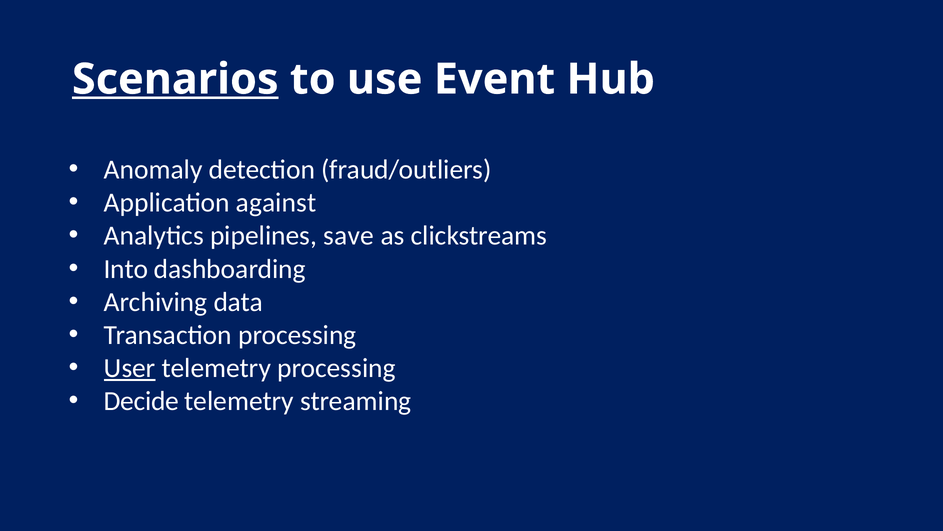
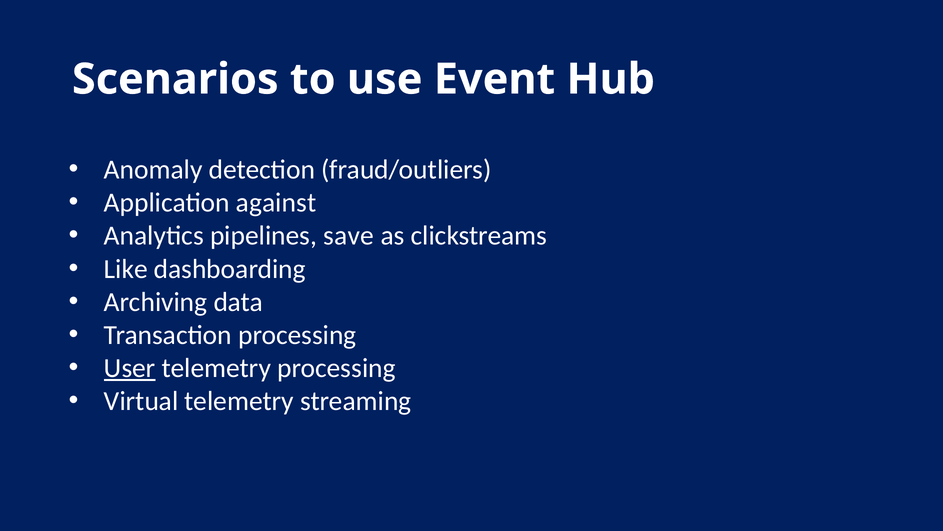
Scenarios underline: present -> none
Into: Into -> Like
Decide: Decide -> Virtual
